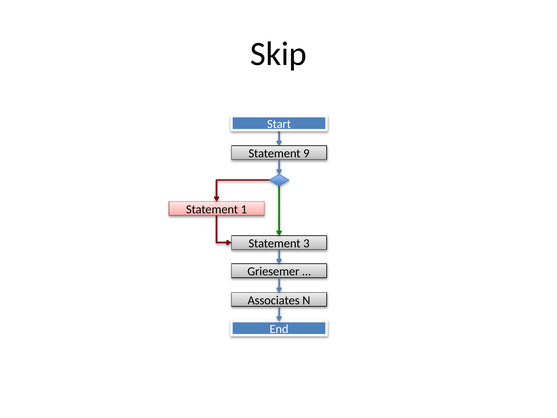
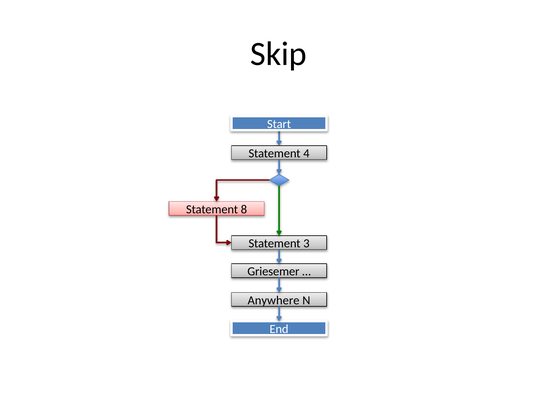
9: 9 -> 4
1: 1 -> 8
Associates: Associates -> Anywhere
